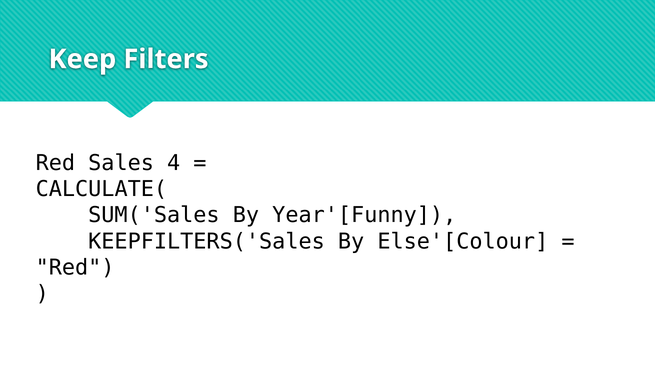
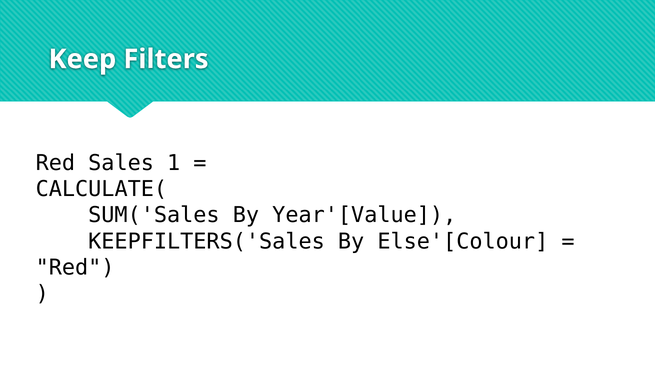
4: 4 -> 1
Year'[Funny: Year'[Funny -> Year'[Value
